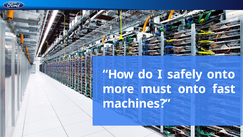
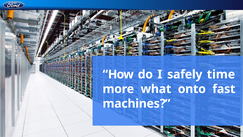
safely onto: onto -> time
must: must -> what
